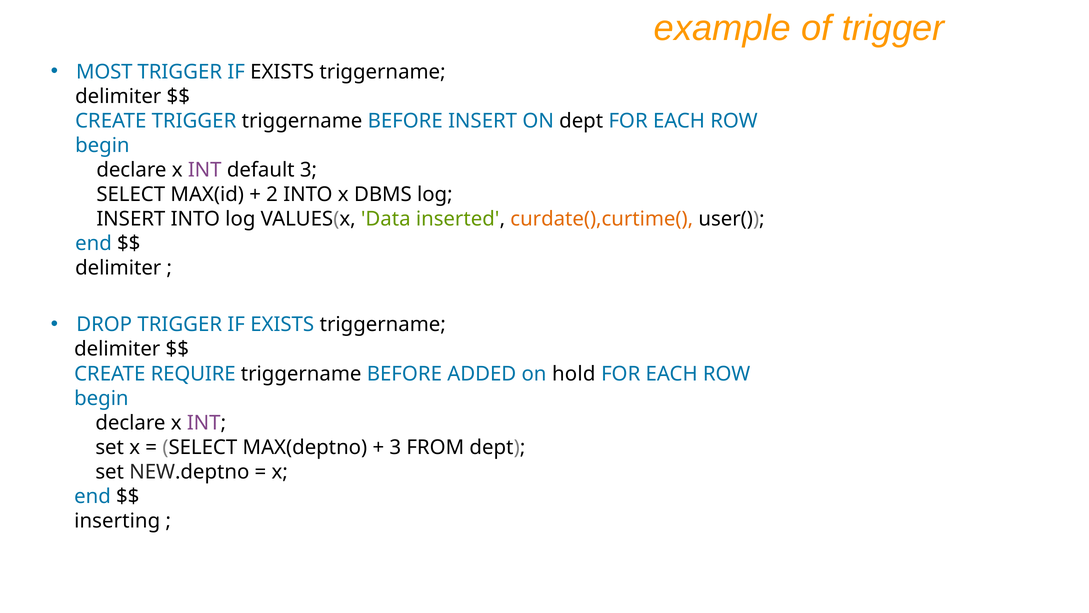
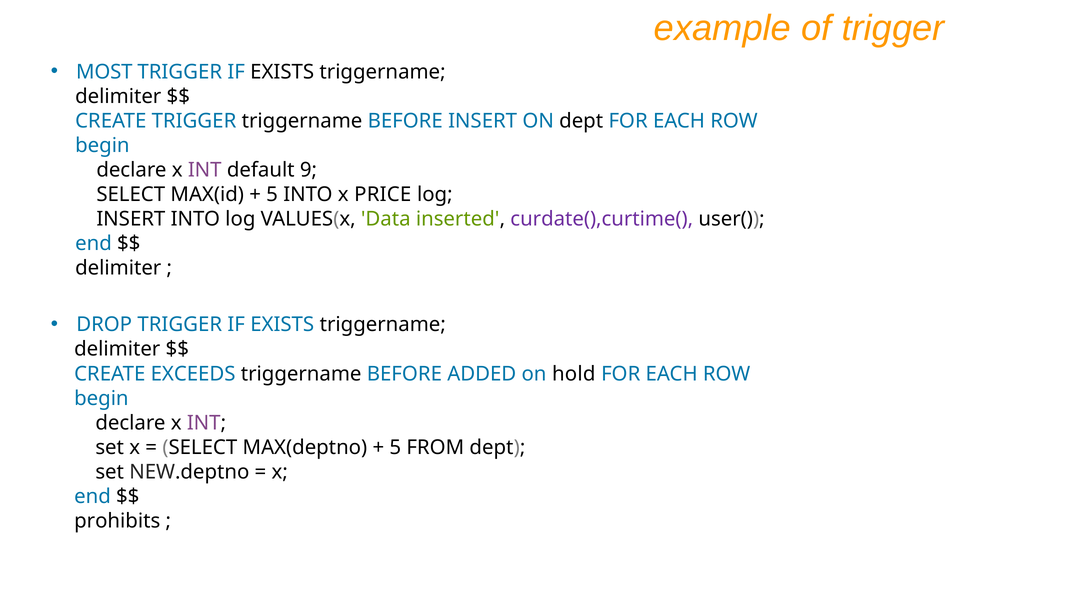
default 3: 3 -> 9
2 at (272, 194): 2 -> 5
DBMS: DBMS -> PRICE
curdate(),curtime( colour: orange -> purple
REQUIRE: REQUIRE -> EXCEEDS
3 at (395, 447): 3 -> 5
inserting: inserting -> prohibits
